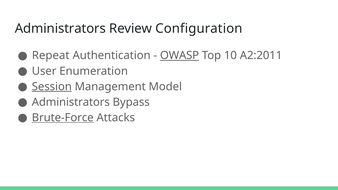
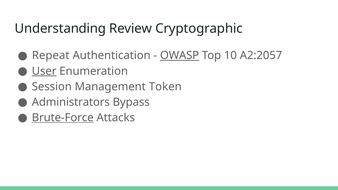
Administrators at (60, 29): Administrators -> Understanding
Configuration: Configuration -> Cryptographic
A2:2011: A2:2011 -> A2:2057
User underline: none -> present
Session underline: present -> none
Model: Model -> Token
